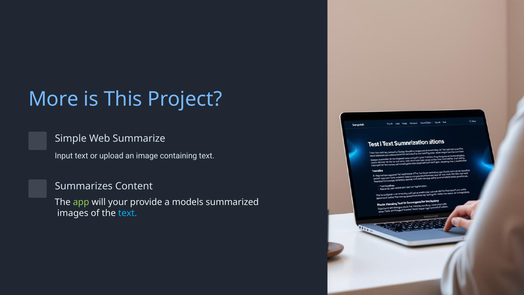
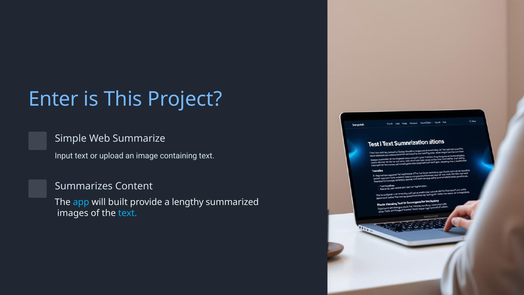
More: More -> Enter
app colour: light green -> light blue
your: your -> built
models: models -> lengthy
